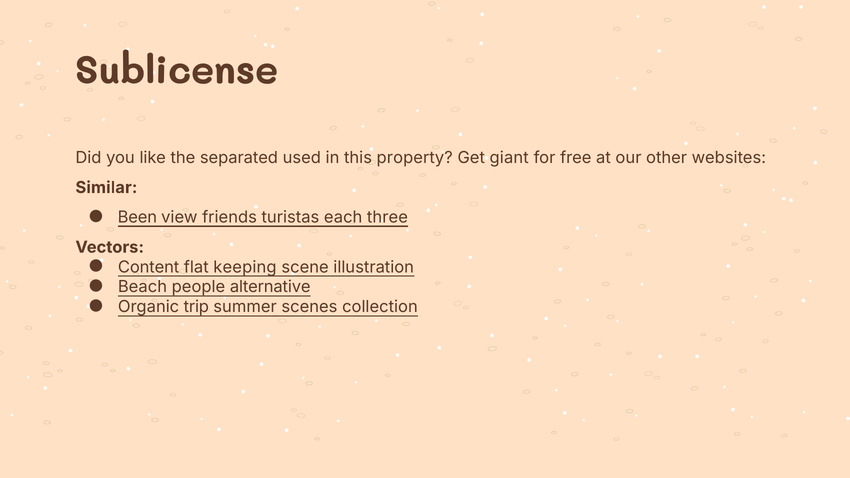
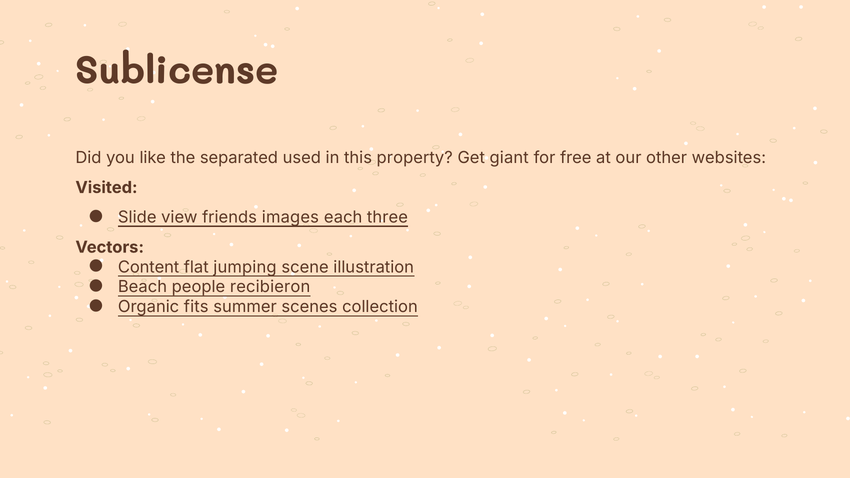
Similar: Similar -> Visited
Been: Been -> Slide
turistas: turistas -> images
keeping: keeping -> jumping
alternative: alternative -> recibieron
trip: trip -> fits
